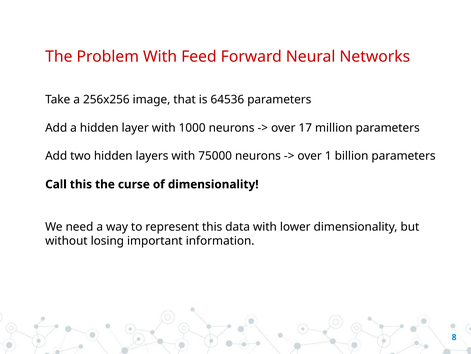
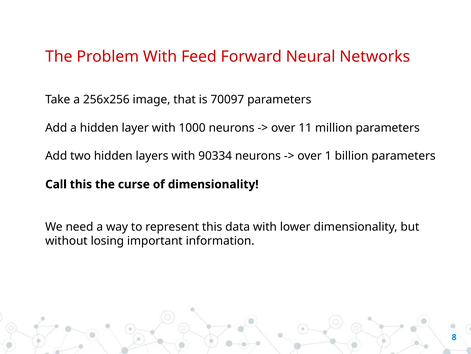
64536: 64536 -> 70097
17: 17 -> 11
75000: 75000 -> 90334
